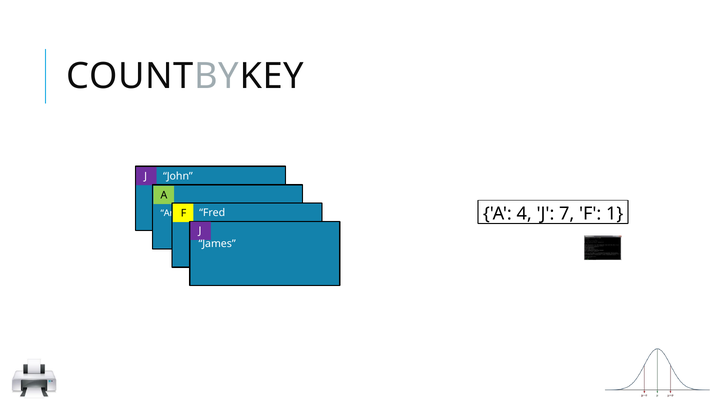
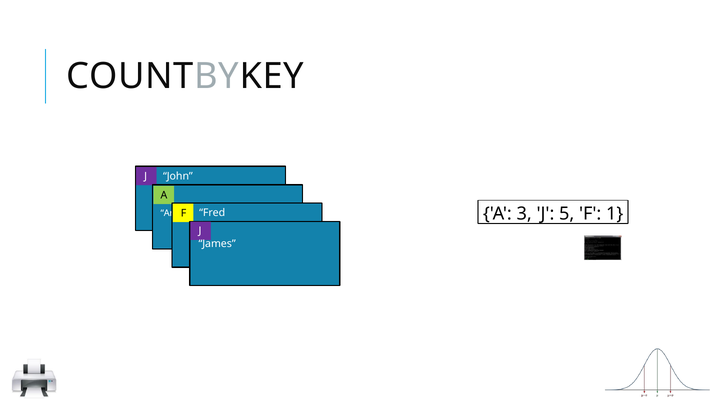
4: 4 -> 3
7: 7 -> 5
